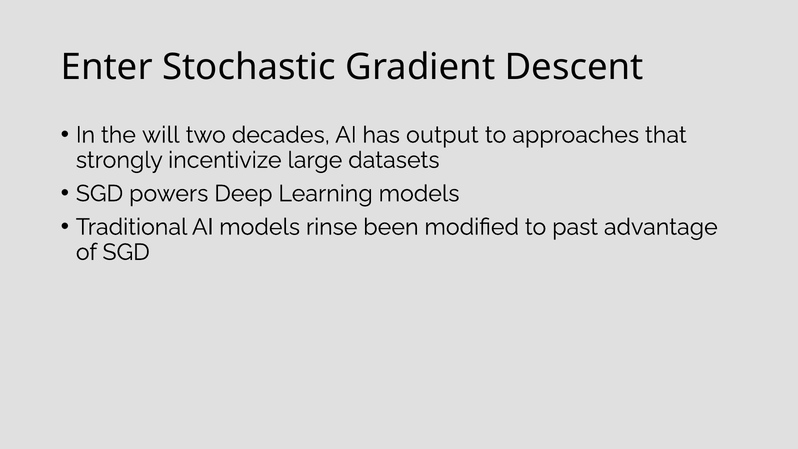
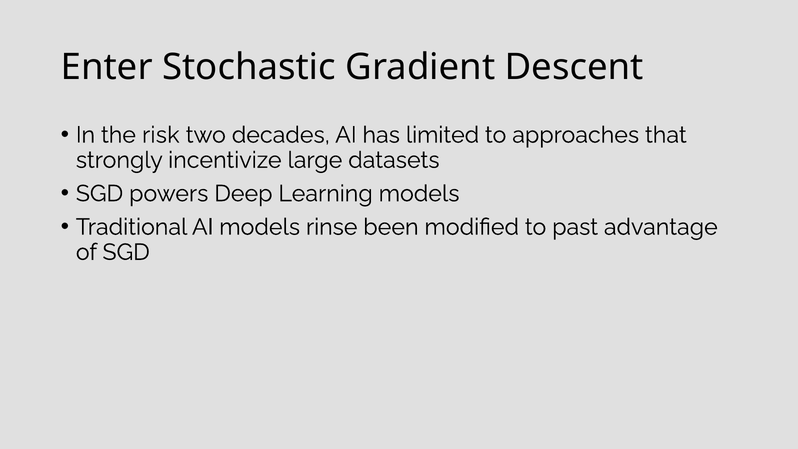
will: will -> risk
output: output -> limited
